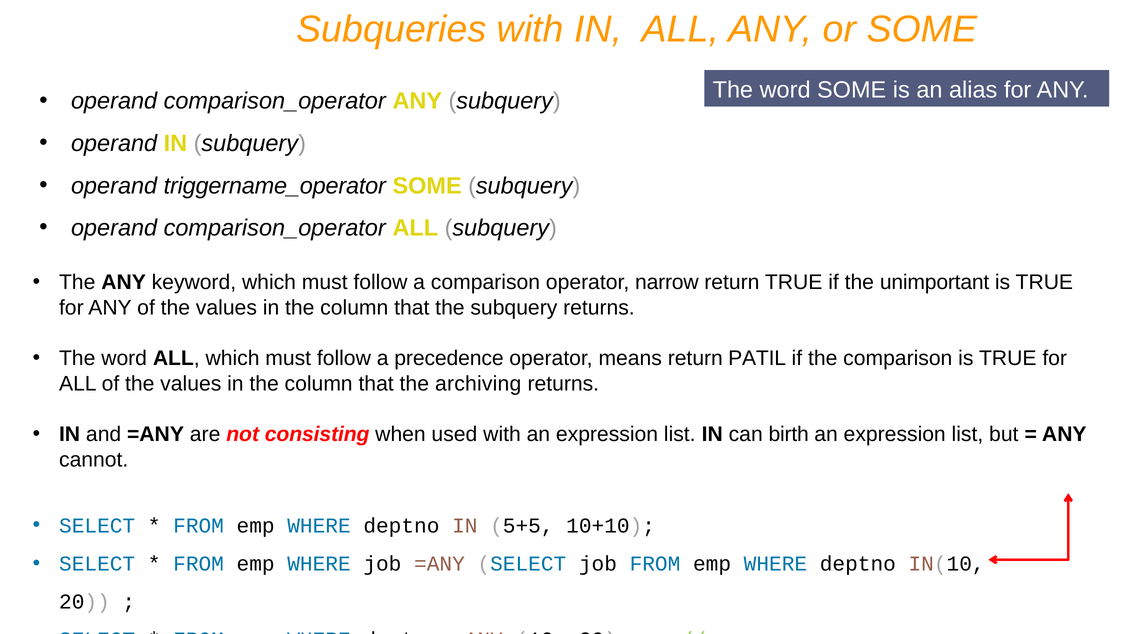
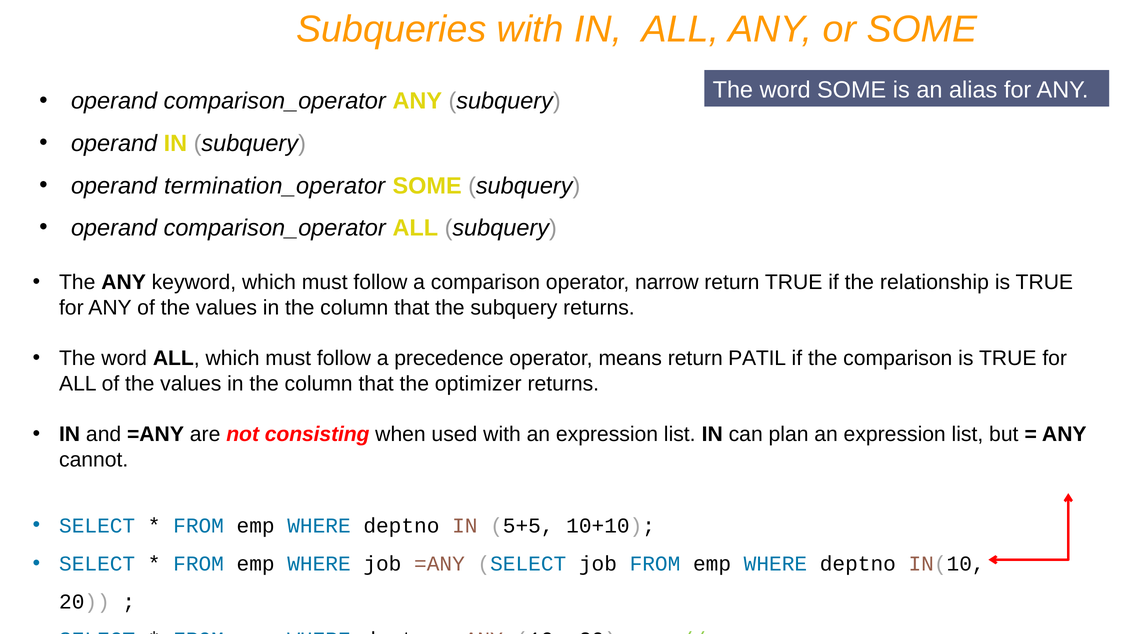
triggername_operator: triggername_operator -> termination_operator
unimportant: unimportant -> relationship
archiving: archiving -> optimizer
birth: birth -> plan
